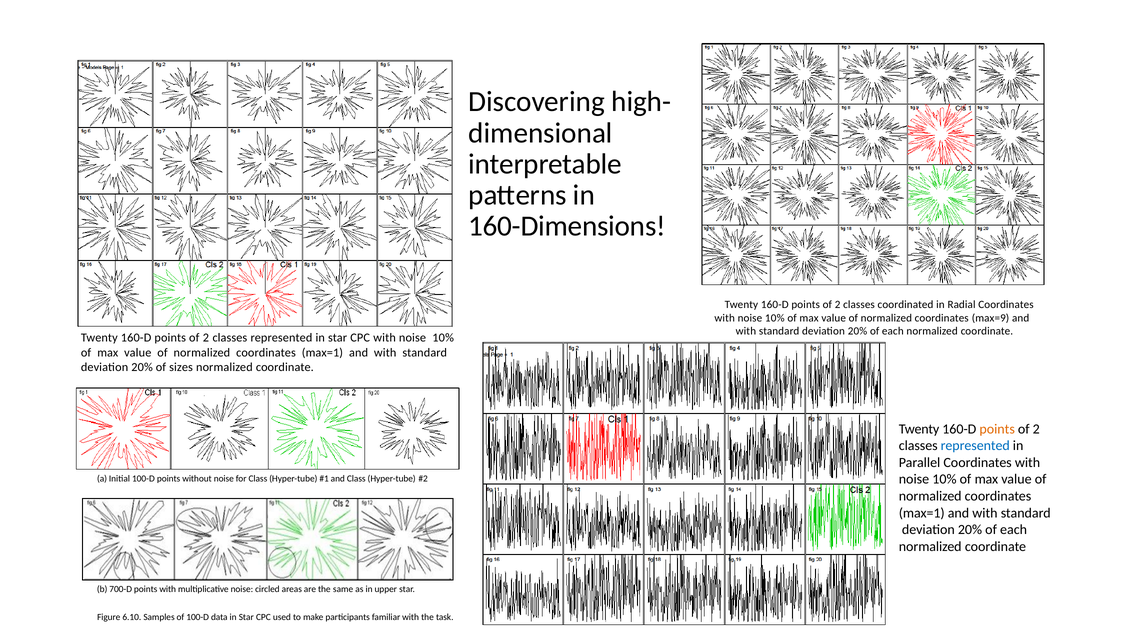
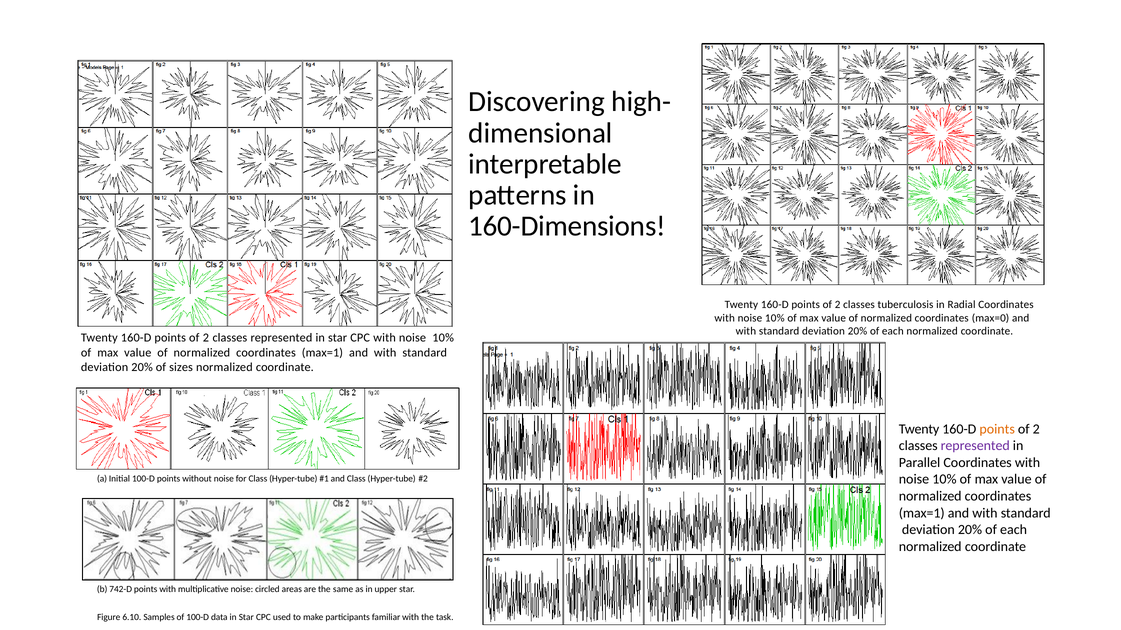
coordinated: coordinated -> tuberculosis
max=9: max=9 -> max=0
represented at (975, 446) colour: blue -> purple
700-D: 700-D -> 742-D
